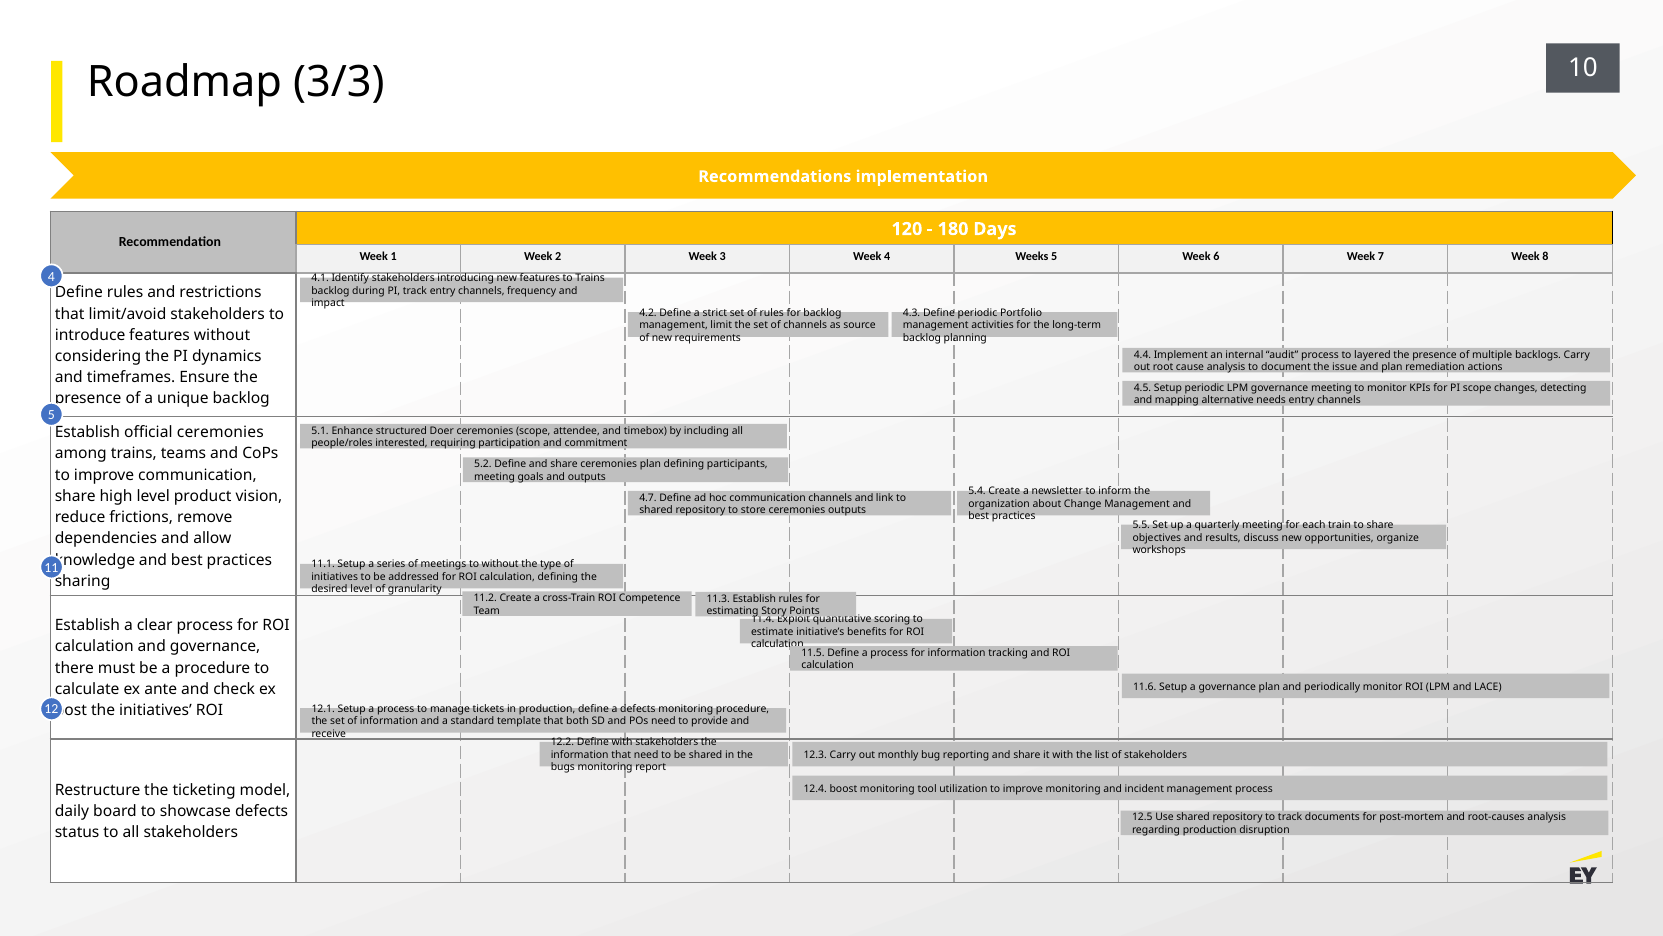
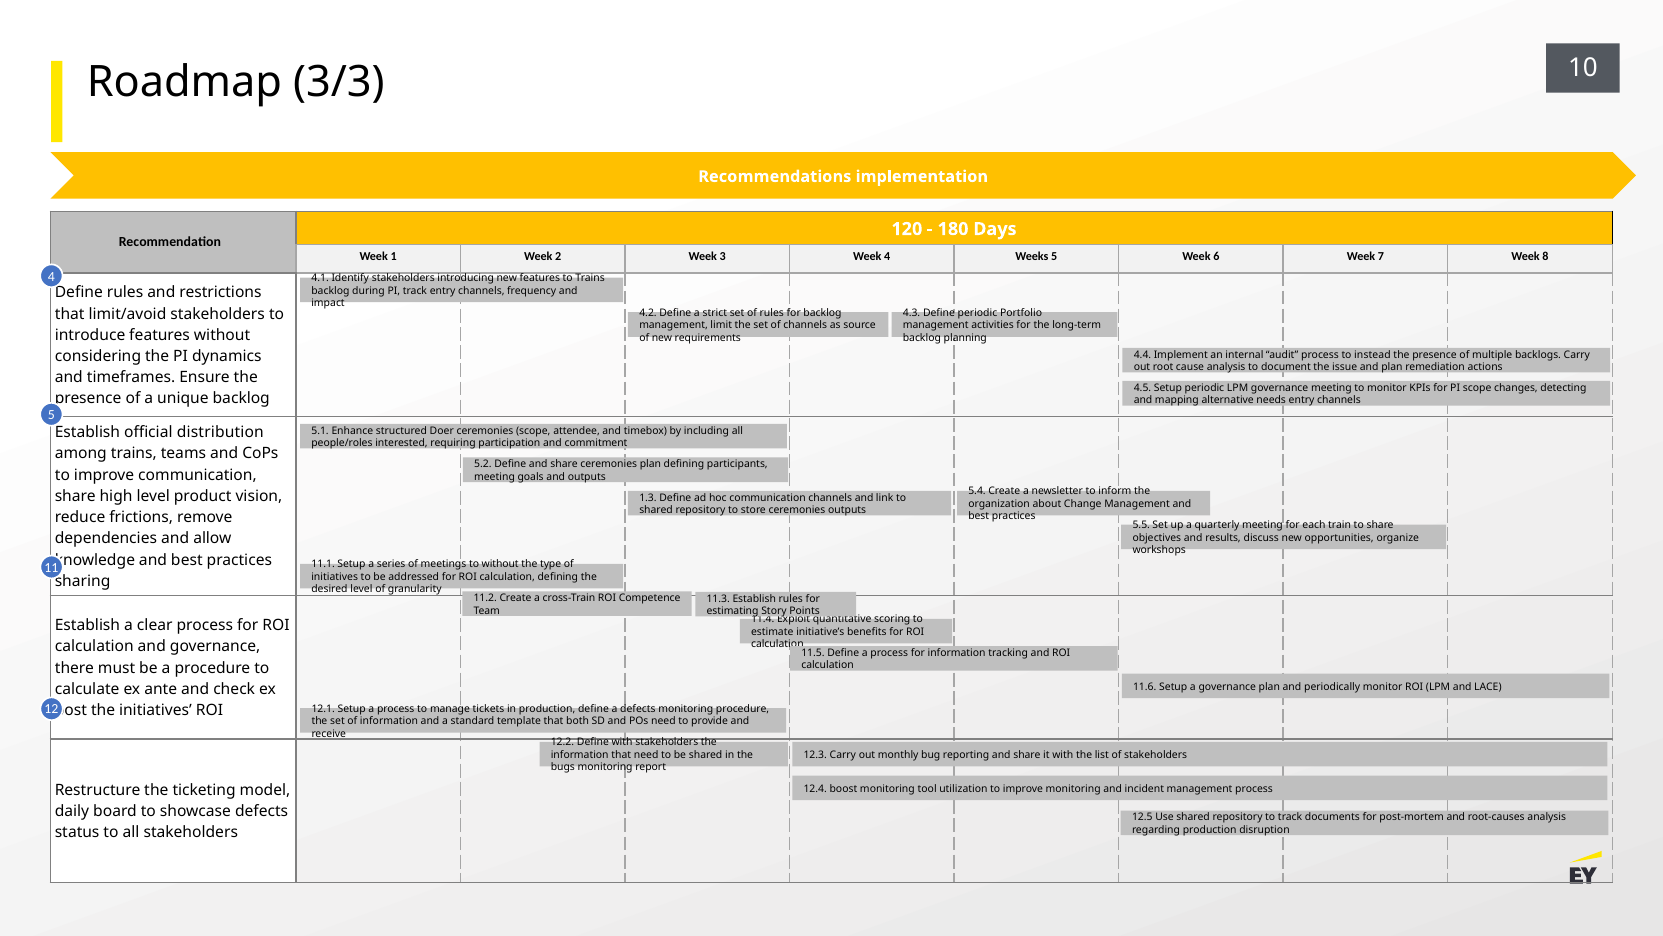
layered: layered -> instead
official ceremonies: ceremonies -> distribution
4.7: 4.7 -> 1.3
